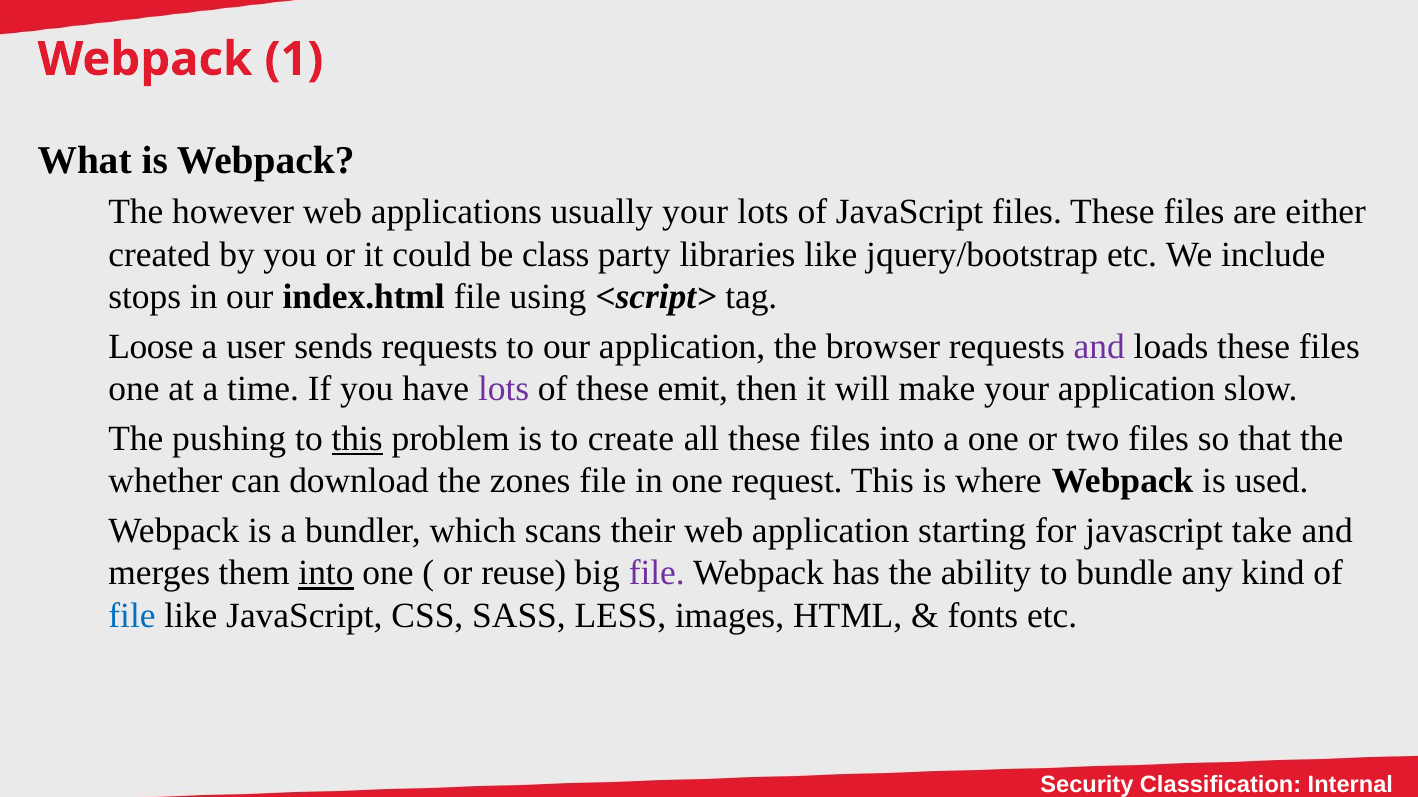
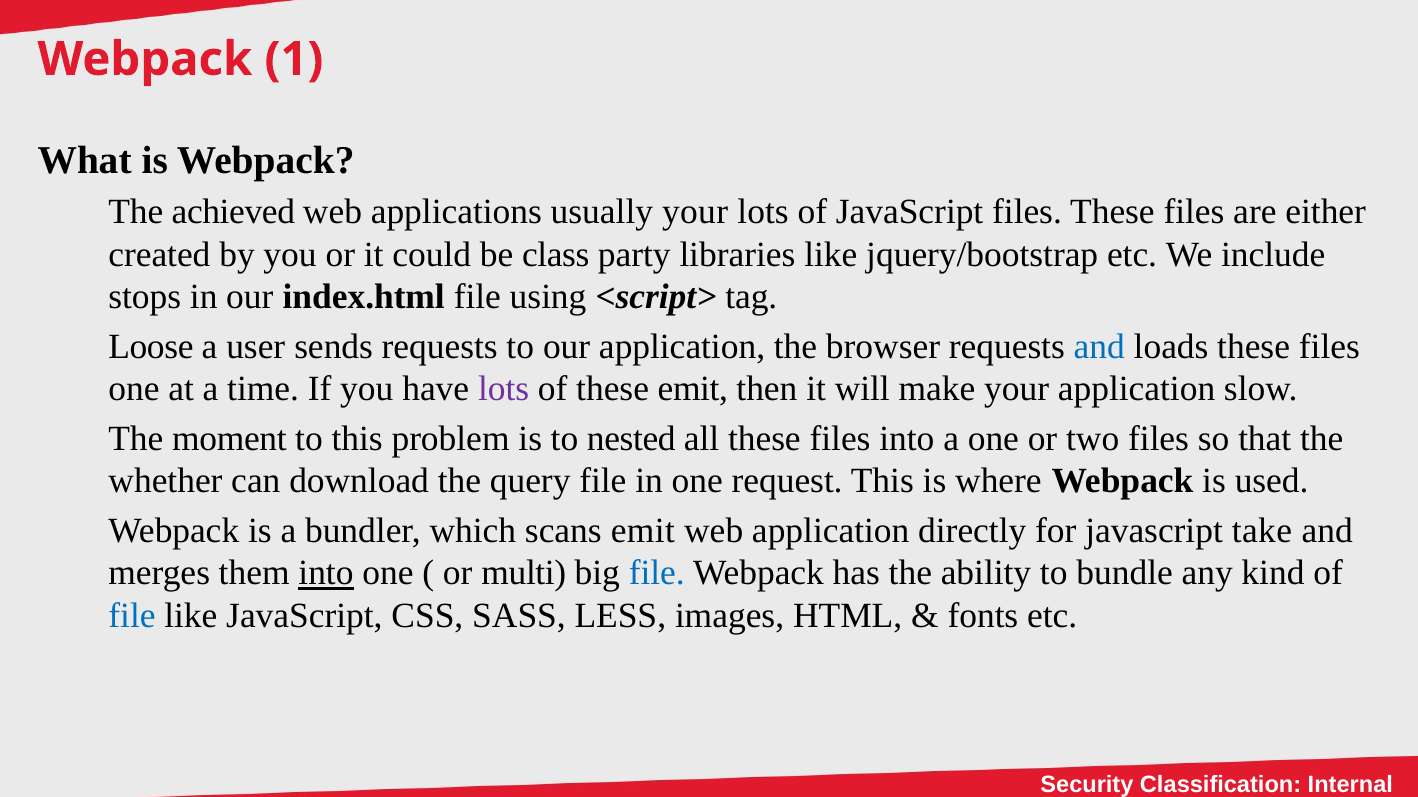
however: however -> achieved
and at (1099, 347) colour: purple -> blue
pushing: pushing -> moment
this at (357, 439) underline: present -> none
create: create -> nested
zones: zones -> query
scans their: their -> emit
starting: starting -> directly
reuse: reuse -> multi
file at (657, 574) colour: purple -> blue
